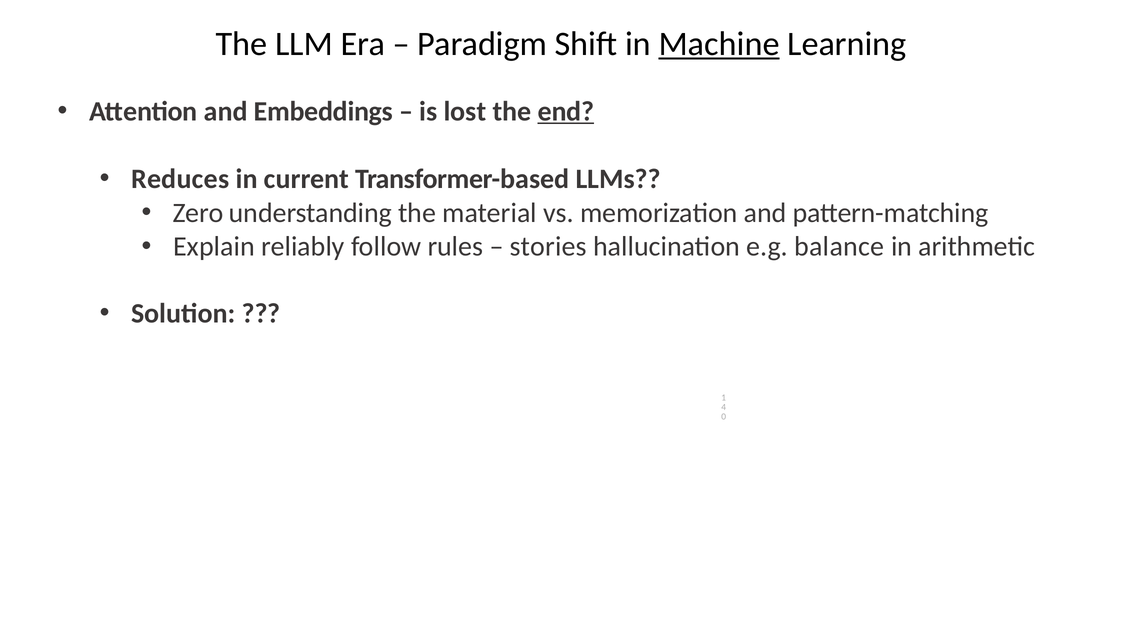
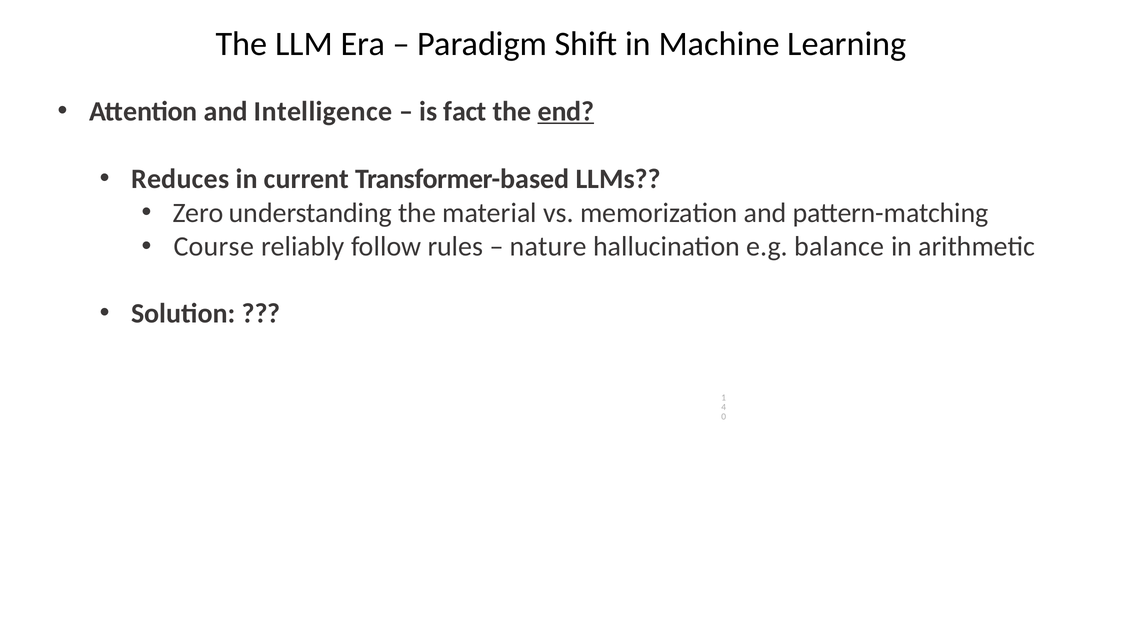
Machine underline: present -> none
Embeddings: Embeddings -> Intelligence
lost: lost -> fact
Explain: Explain -> Course
stories: stories -> nature
